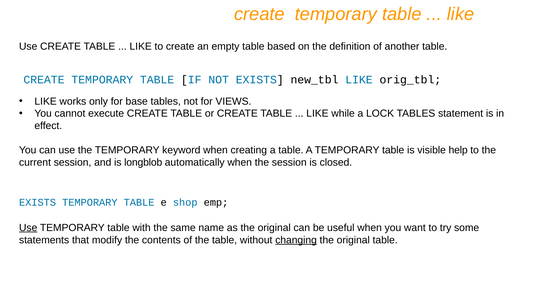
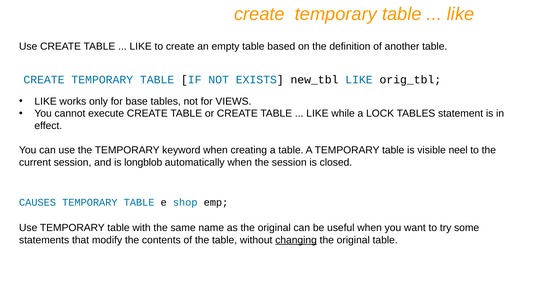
help: help -> neel
EXISTS at (38, 202): EXISTS -> CAUSES
Use at (28, 227) underline: present -> none
